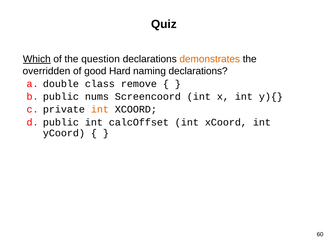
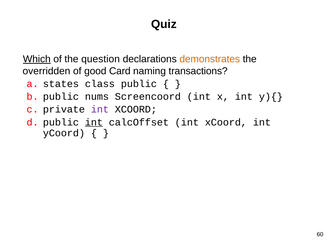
Hard: Hard -> Card
naming declarations: declarations -> transactions
double: double -> states
class remove: remove -> public
int at (100, 109) colour: orange -> purple
int at (94, 122) underline: none -> present
